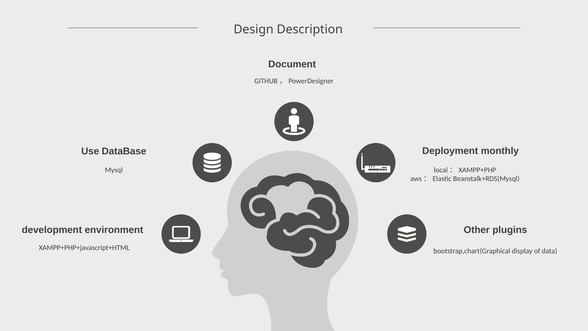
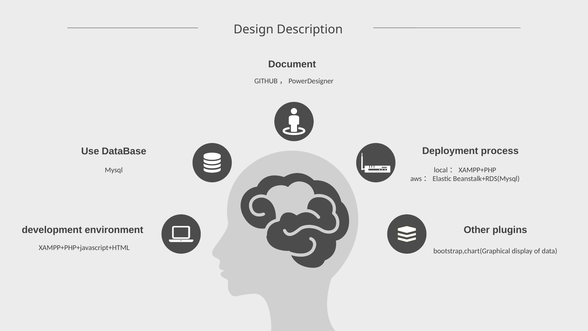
monthly: monthly -> process
